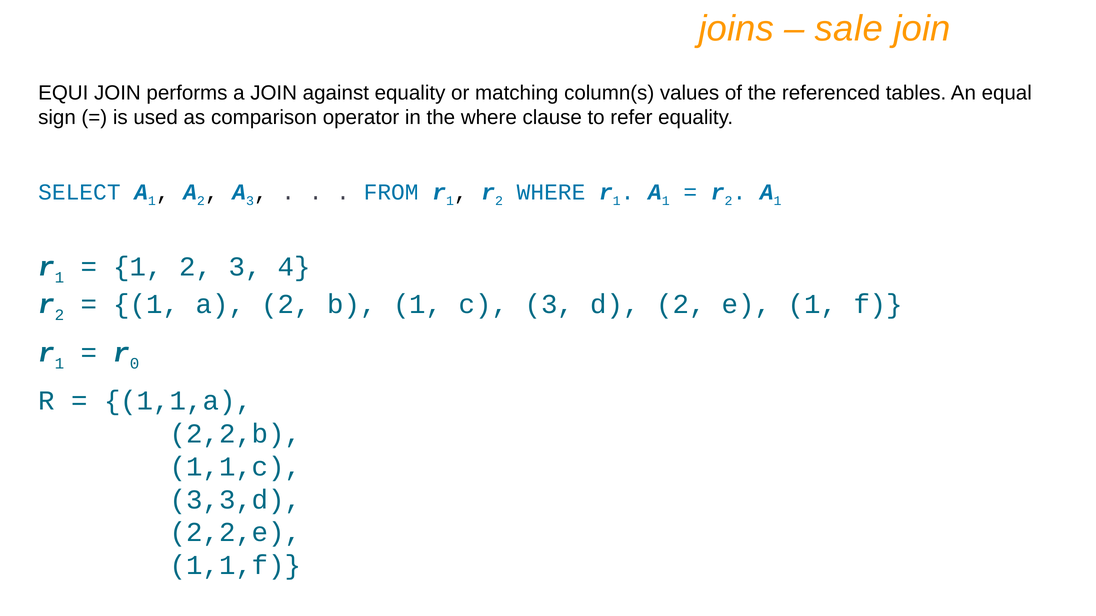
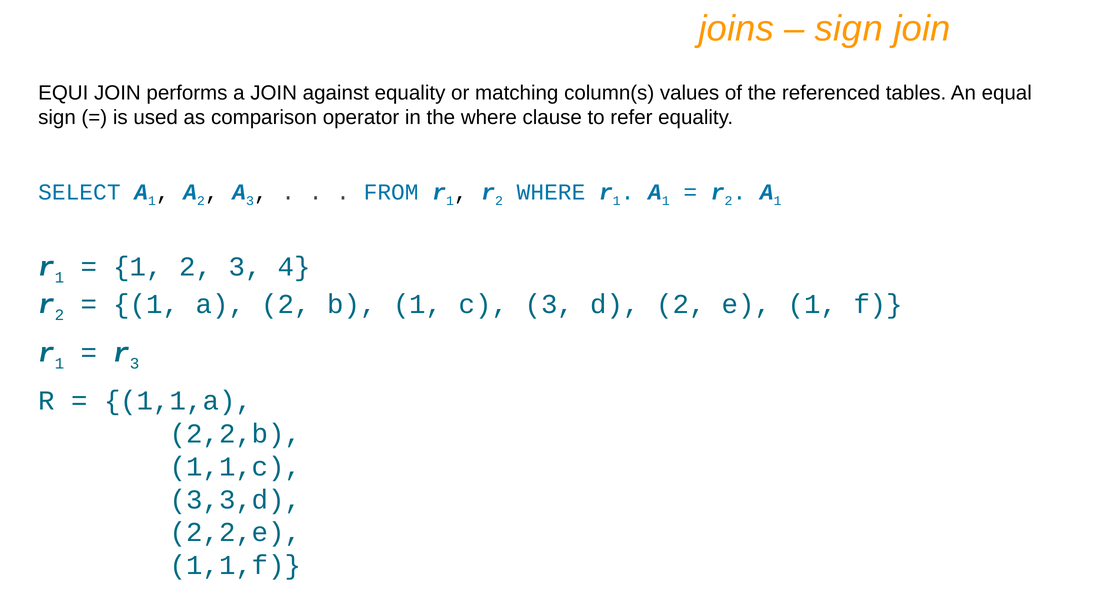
sale at (849, 29): sale -> sign
r 0: 0 -> 3
